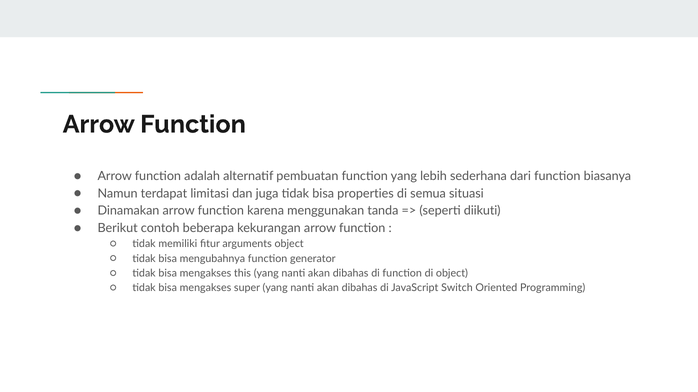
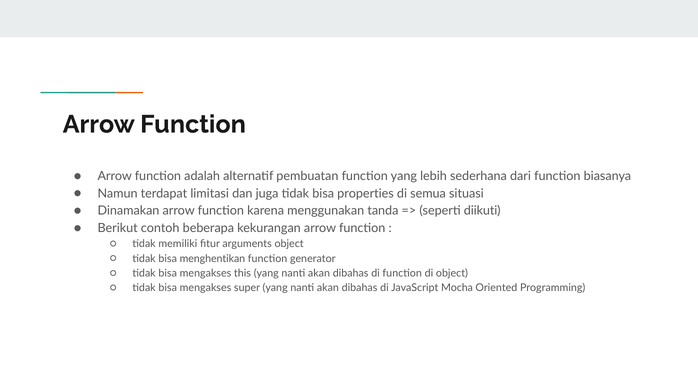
mengubahnya: mengubahnya -> menghentikan
Switch: Switch -> Mocha
